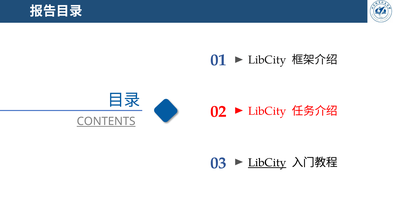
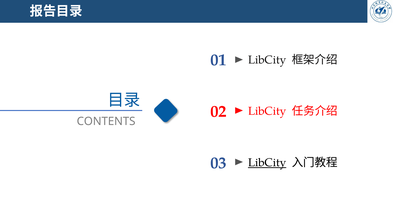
CONTENTS underline: present -> none
